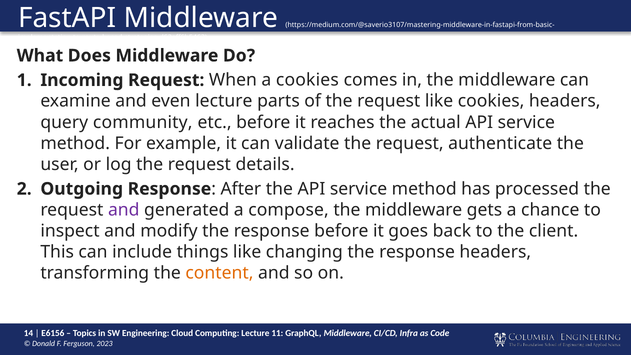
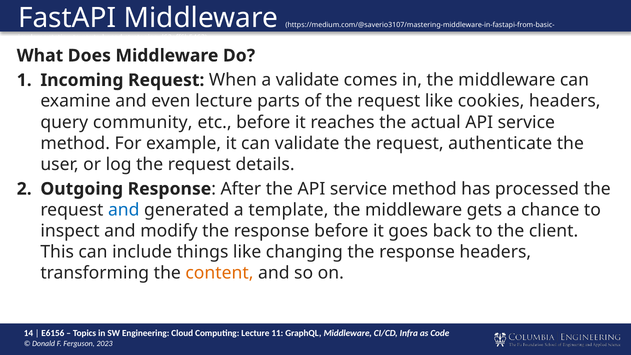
a cookies: cookies -> validate
and at (124, 210) colour: purple -> blue
compose: compose -> template
